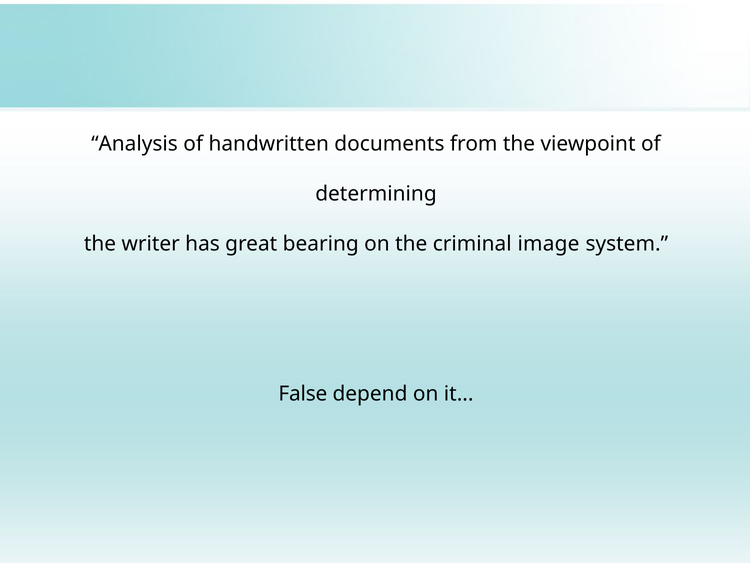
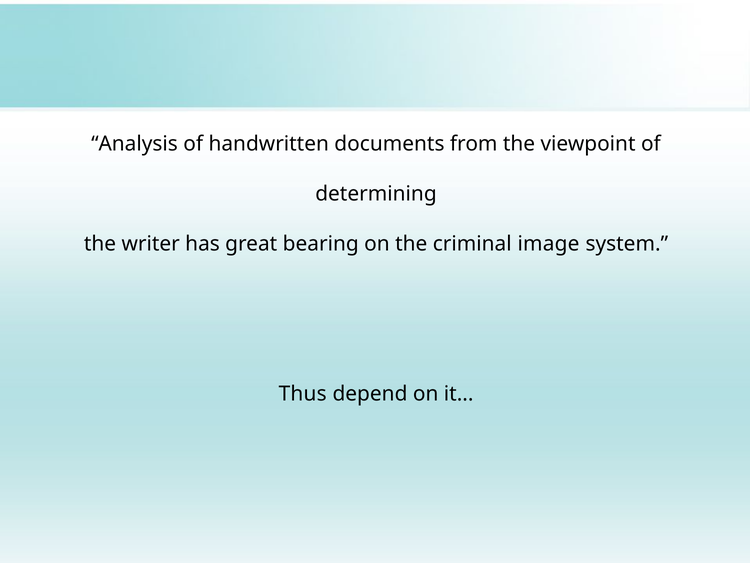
False: False -> Thus
